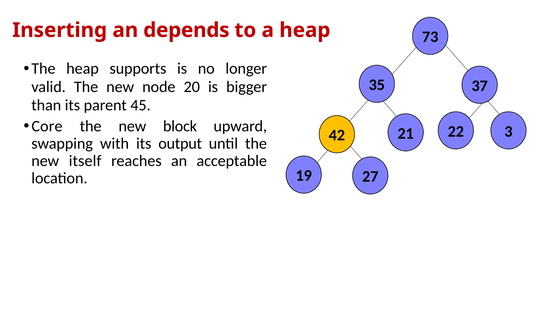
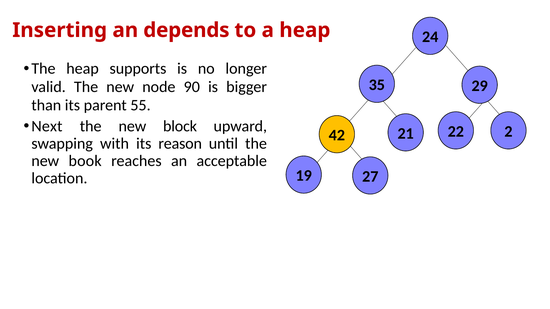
73: 73 -> 24
37: 37 -> 29
20: 20 -> 90
45: 45 -> 55
Core: Core -> Next
3: 3 -> 2
output: output -> reason
itself: itself -> book
